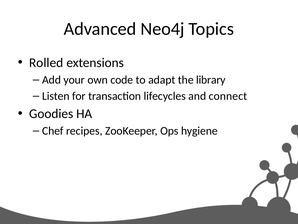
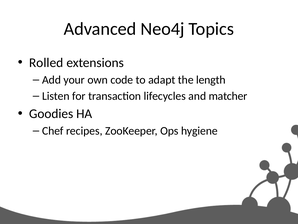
library: library -> length
connect: connect -> matcher
